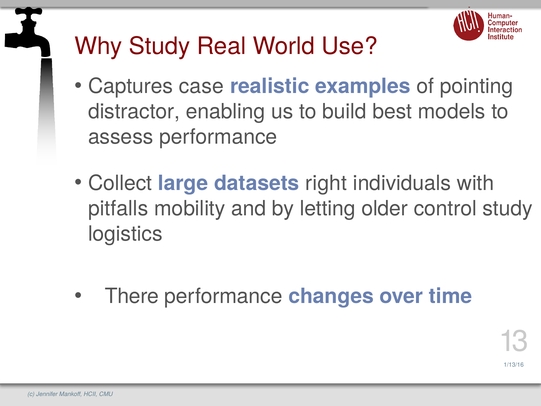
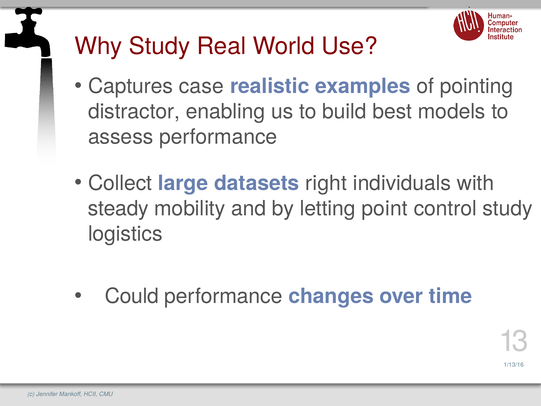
pitfalls: pitfalls -> steady
older: older -> point
There: There -> Could
